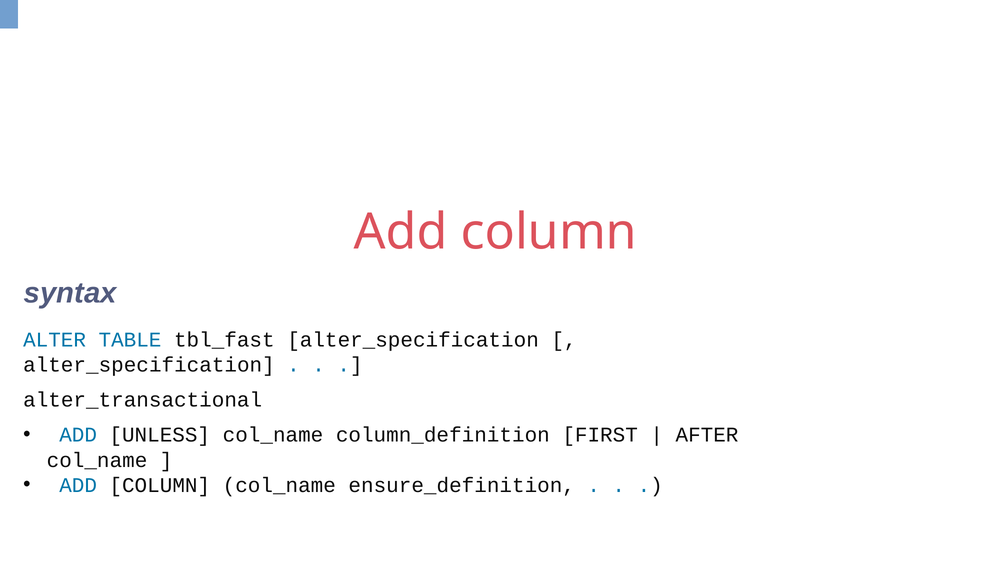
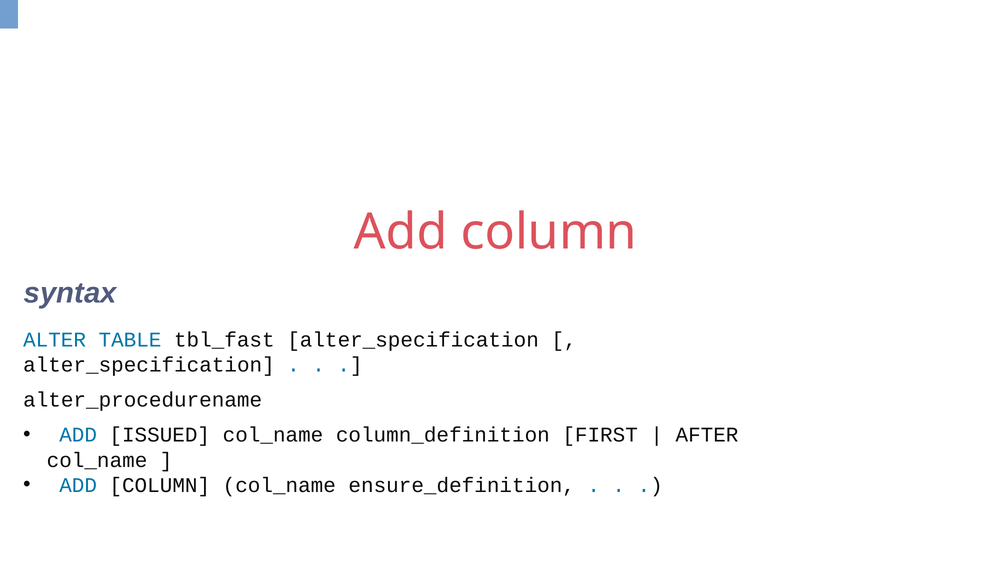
alter_transactional: alter_transactional -> alter_procedurename
UNLESS: UNLESS -> ISSUED
